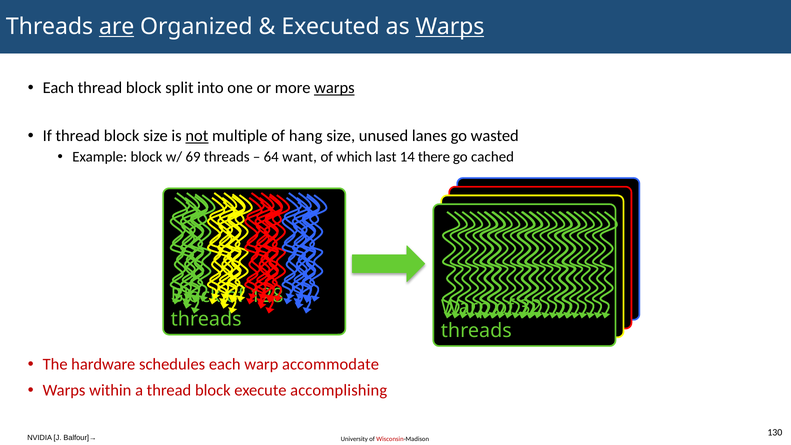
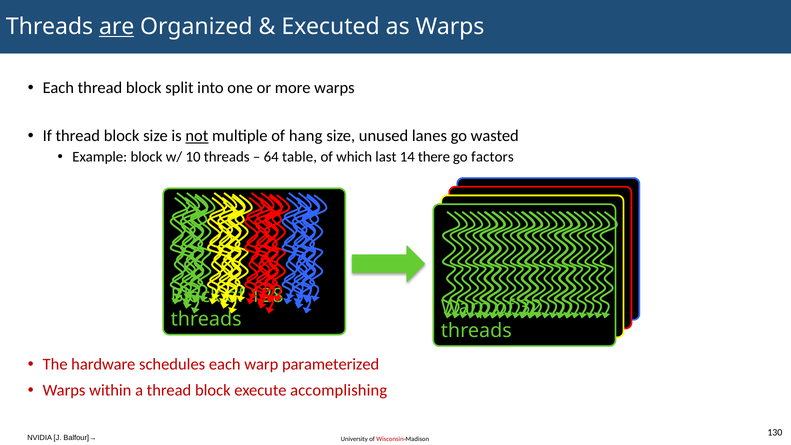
Warps at (450, 27) underline: present -> none
warps at (334, 88) underline: present -> none
69: 69 -> 10
want: want -> table
cached: cached -> factors
accommodate: accommodate -> parameterized
